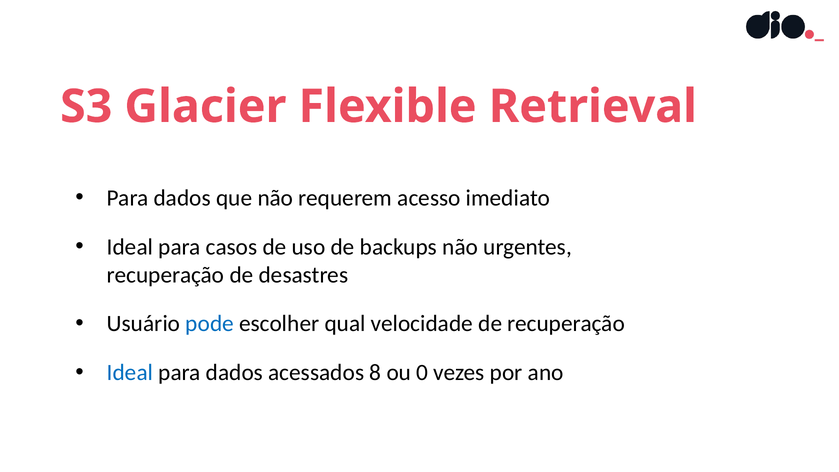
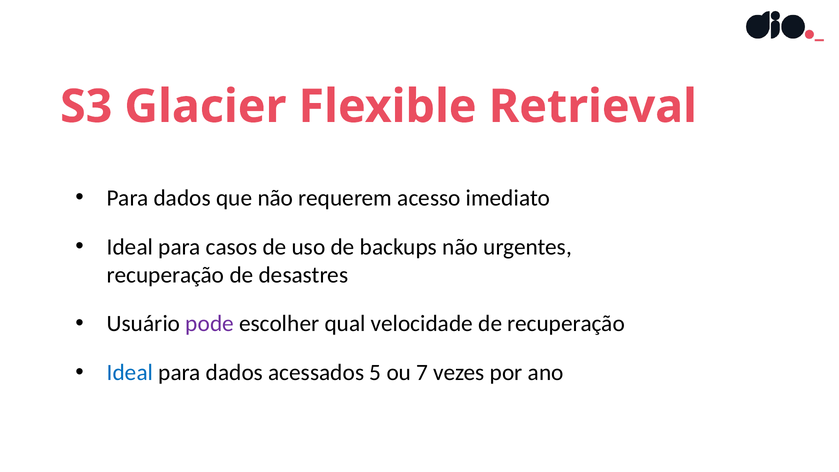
pode colour: blue -> purple
8: 8 -> 5
0: 0 -> 7
